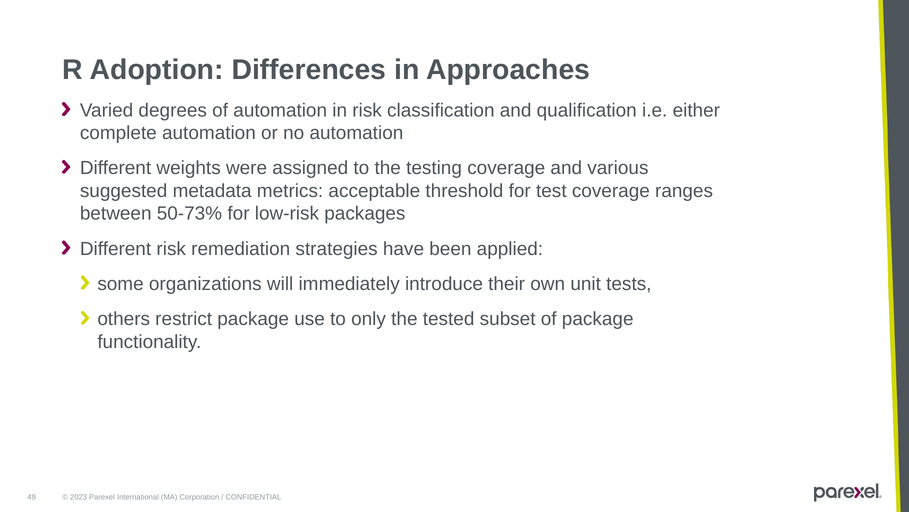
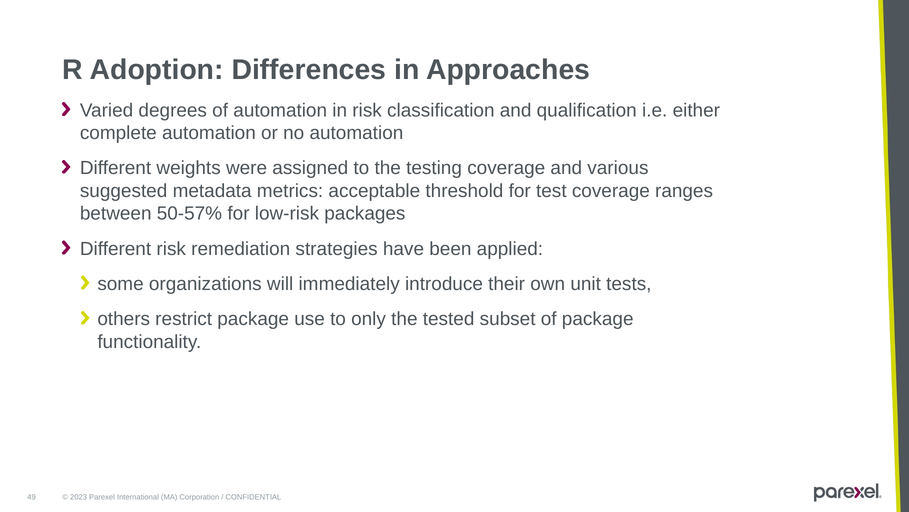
50-73%: 50-73% -> 50-57%
